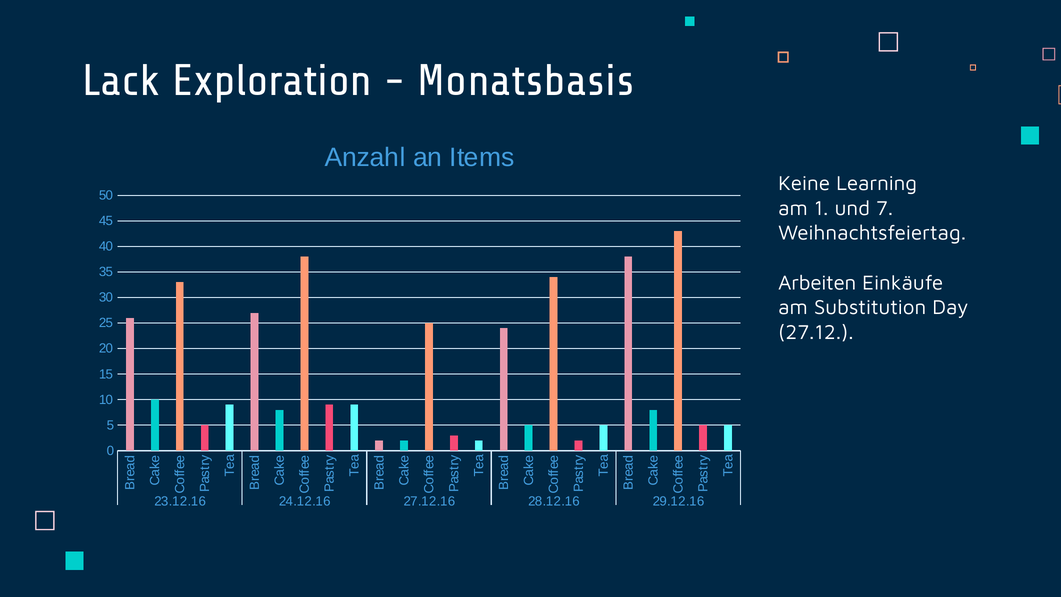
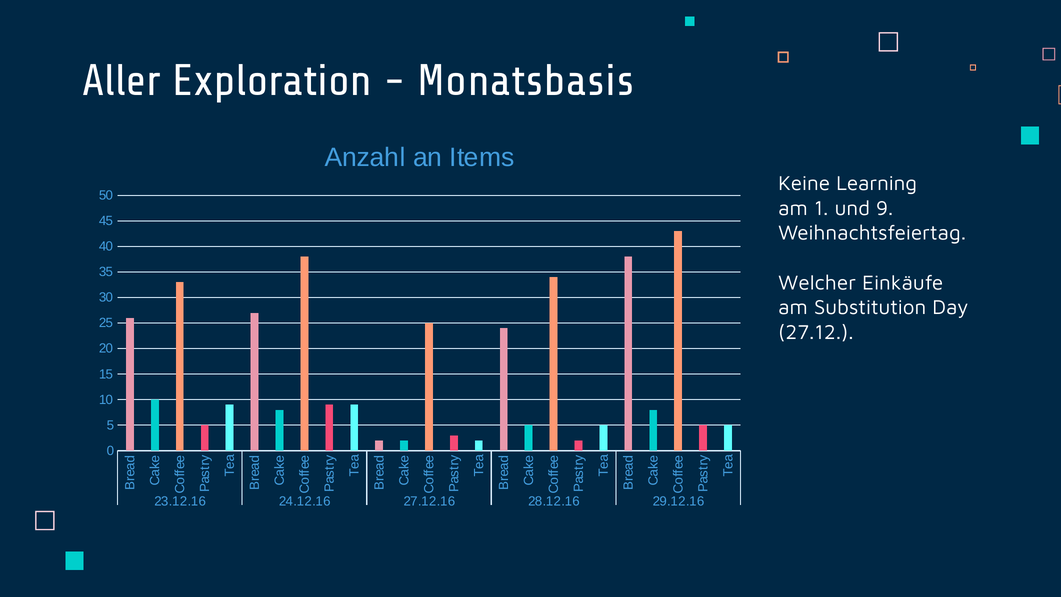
Lack: Lack -> Aller
7: 7 -> 9
Arbeiten: Arbeiten -> Welcher
